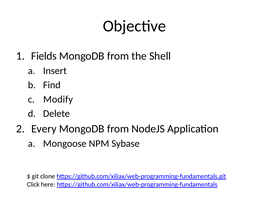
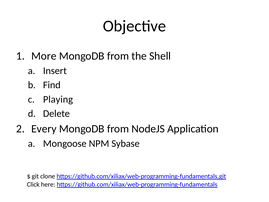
Fields: Fields -> More
Modify: Modify -> Playing
